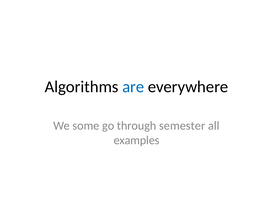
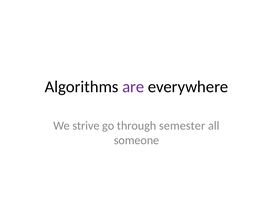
are colour: blue -> purple
some: some -> strive
examples: examples -> someone
